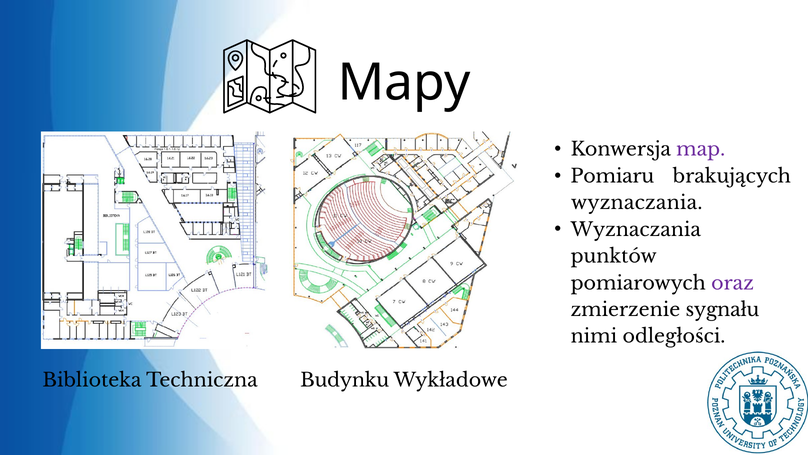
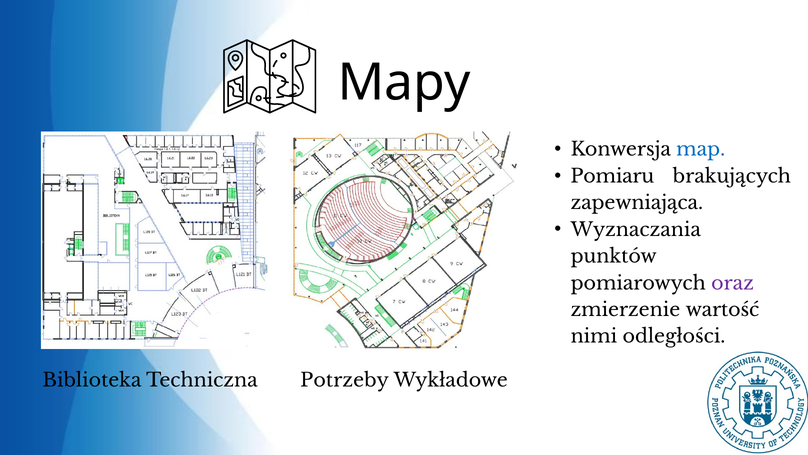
map colour: purple -> blue
wyznaczania at (637, 203): wyznaczania -> zapewniająca
sygnału: sygnału -> wartość
Budynku: Budynku -> Potrzeby
